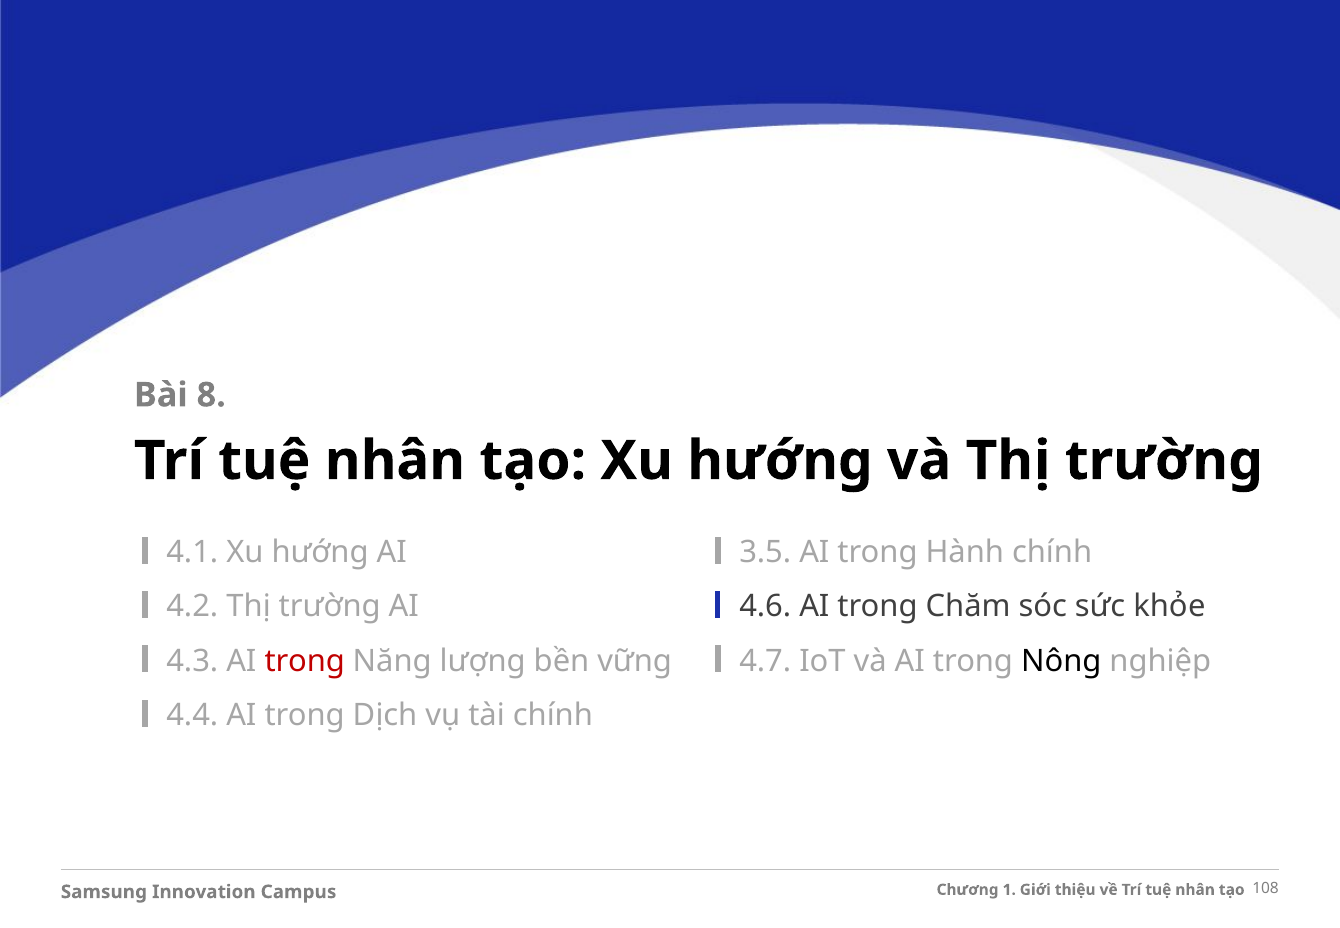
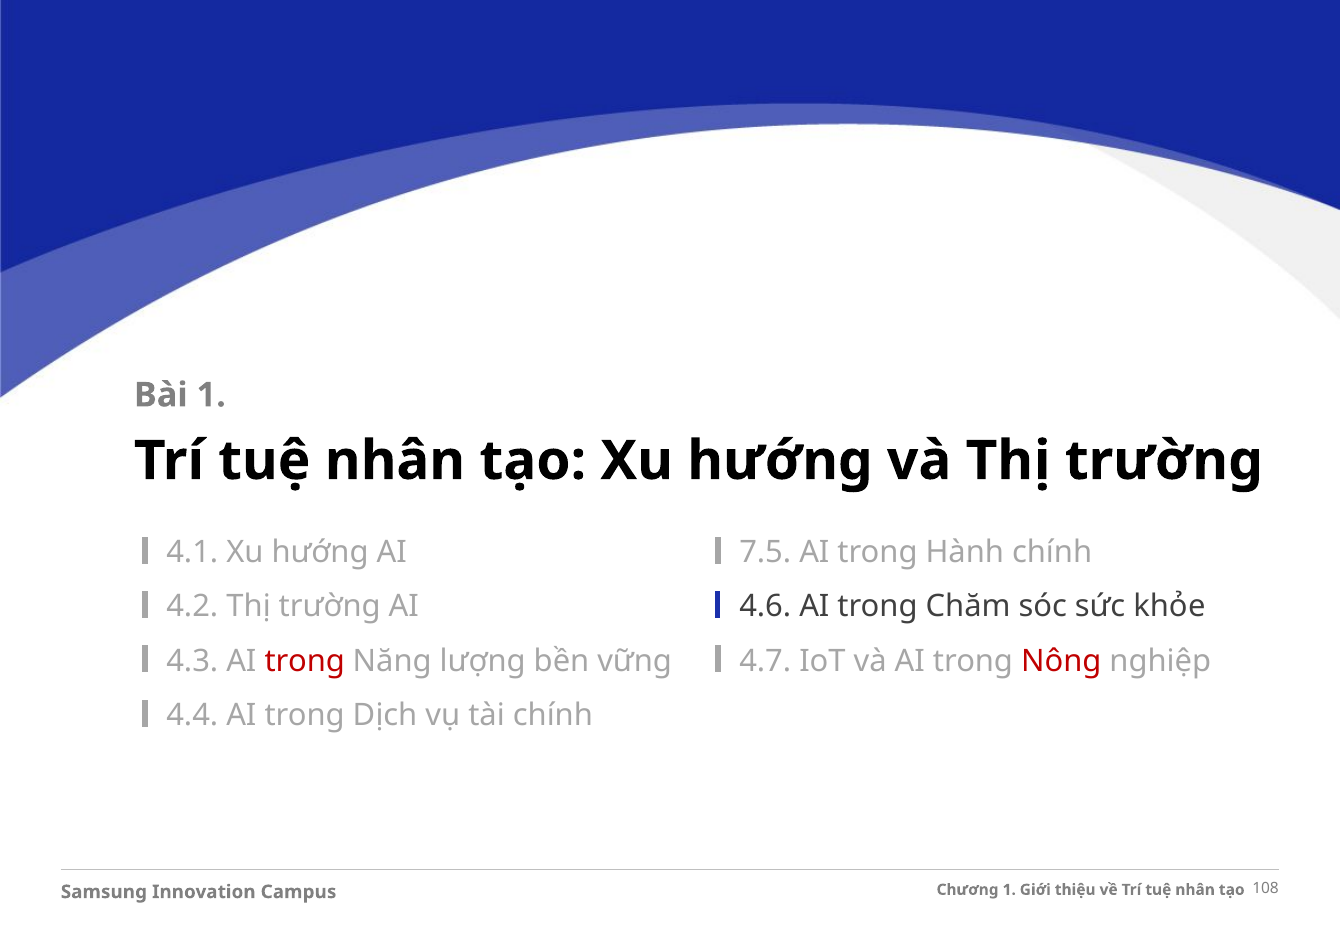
Bài 8: 8 -> 1
3.5: 3.5 -> 7.5
Nông colour: black -> red
